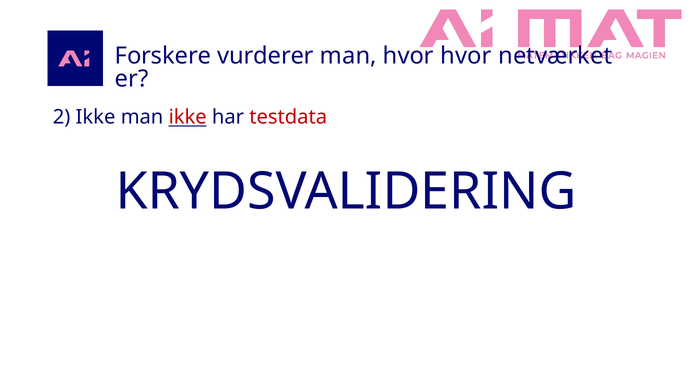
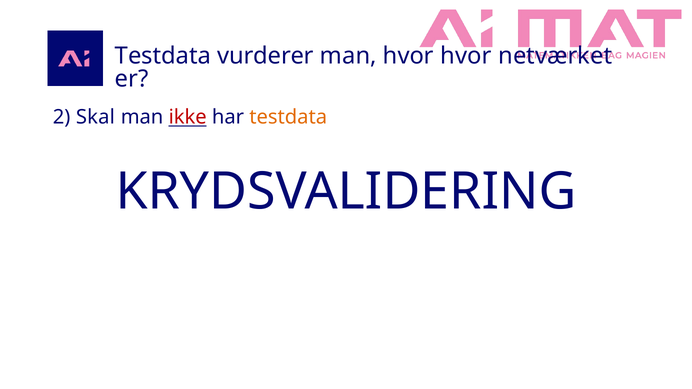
Forskere at (163, 56): Forskere -> Testdata
2 Ikke: Ikke -> Skal
testdata at (288, 117) colour: red -> orange
